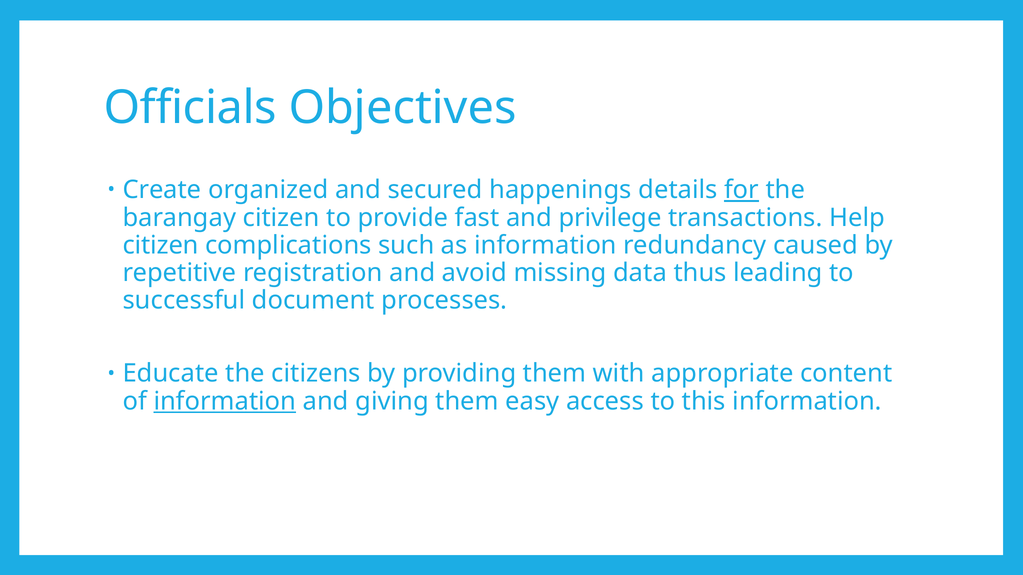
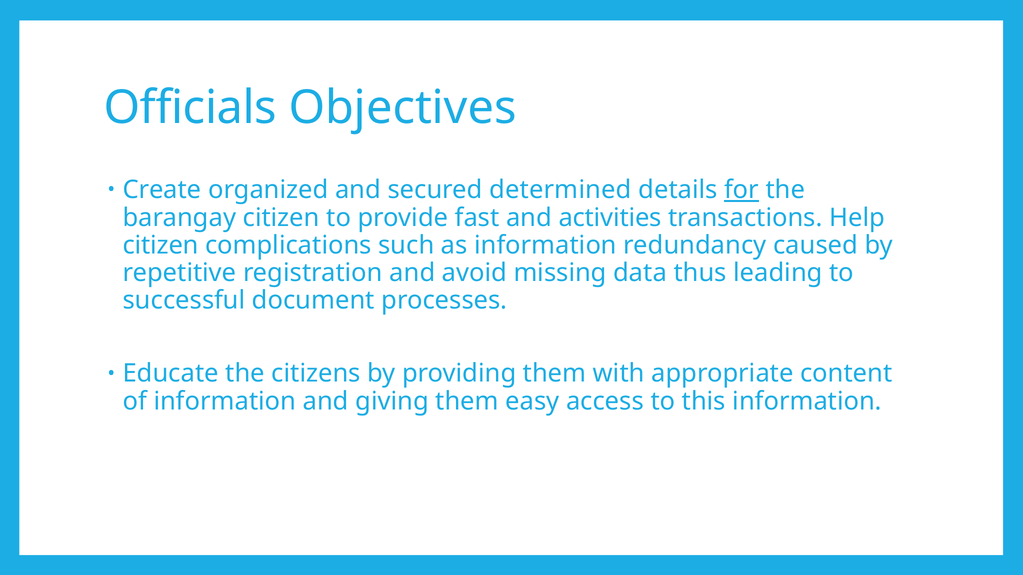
happenings: happenings -> determined
privilege: privilege -> activities
information at (225, 401) underline: present -> none
